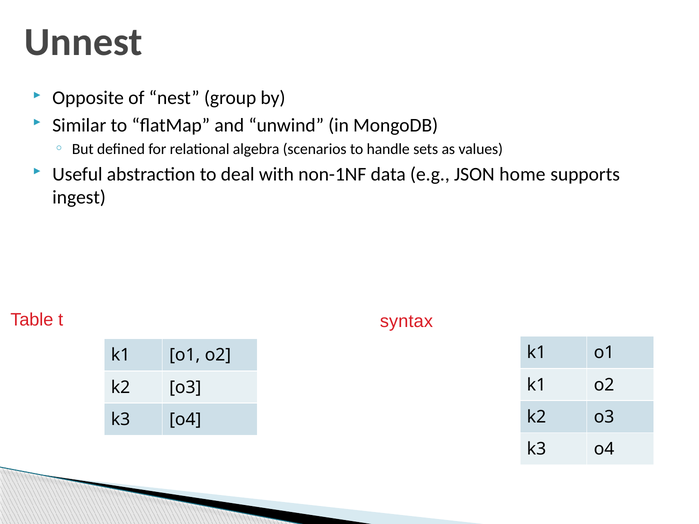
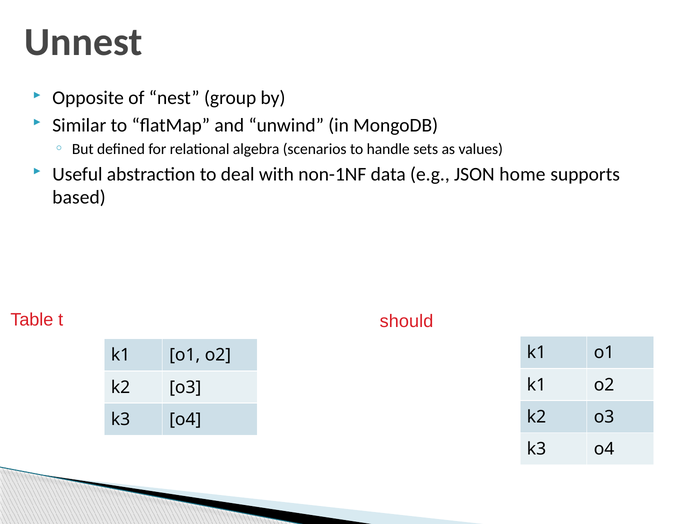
ingest: ingest -> based
syntax: syntax -> should
